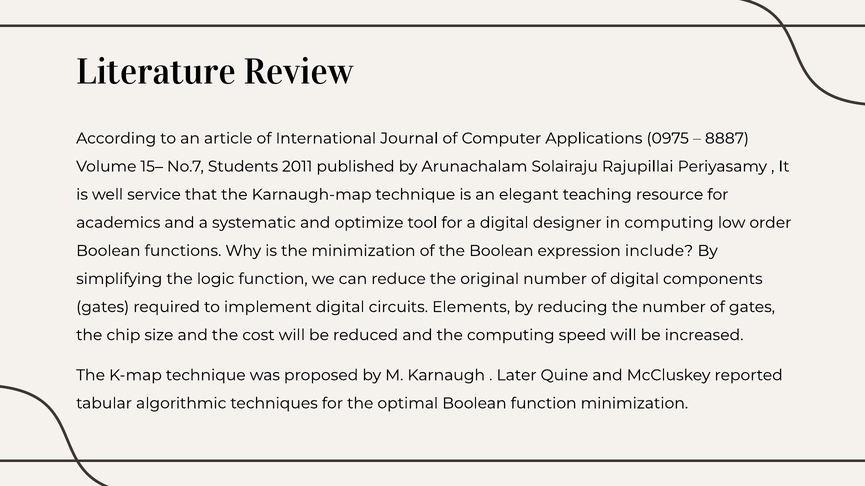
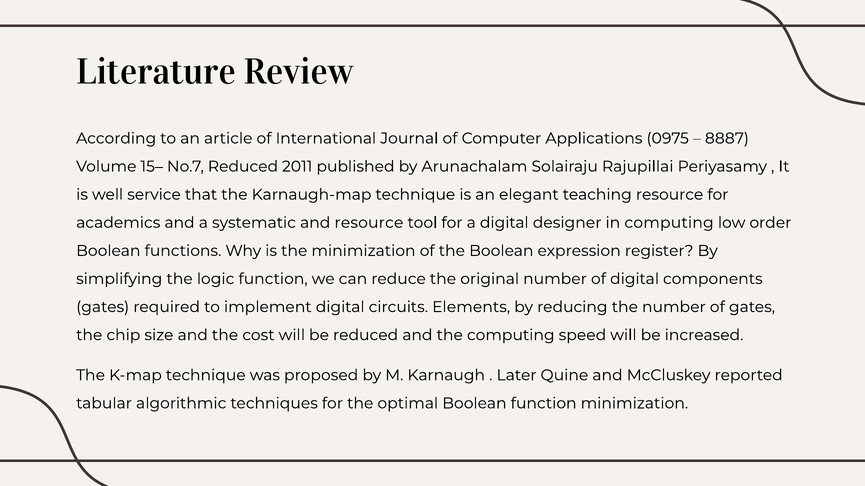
No.7 Students: Students -> Reduced
and optimize: optimize -> resource
include: include -> register
